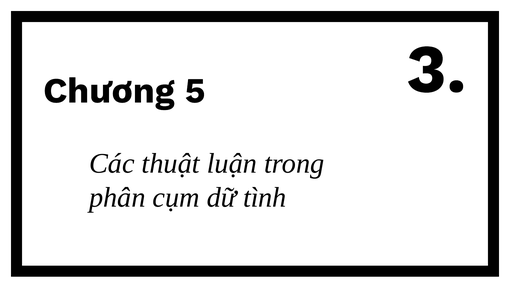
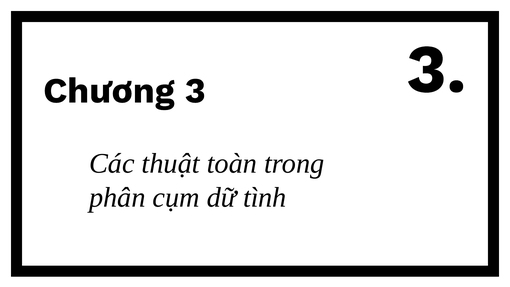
Chương 5: 5 -> 3
luận: luận -> toàn
